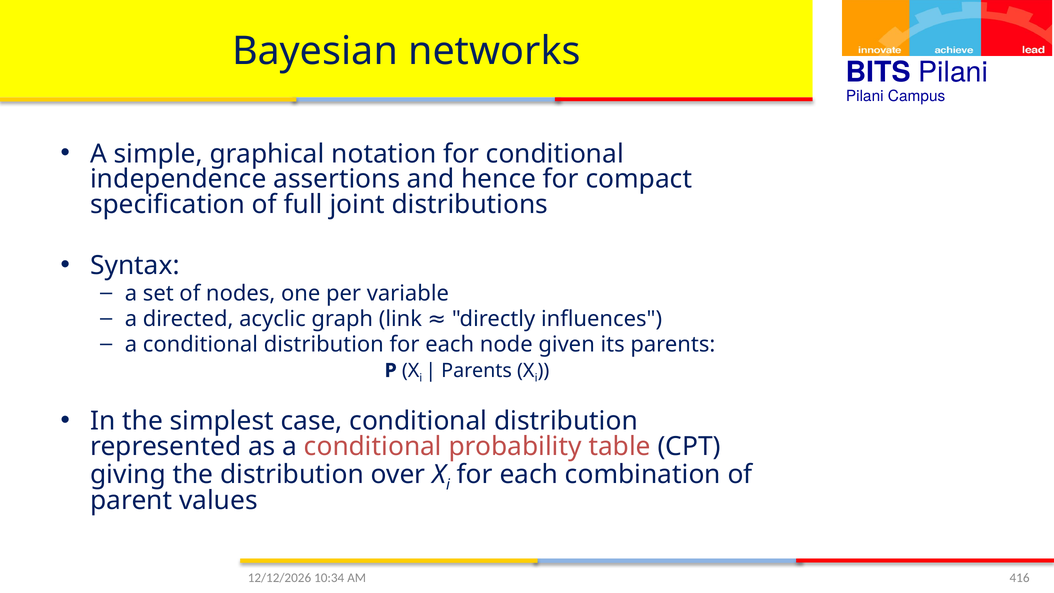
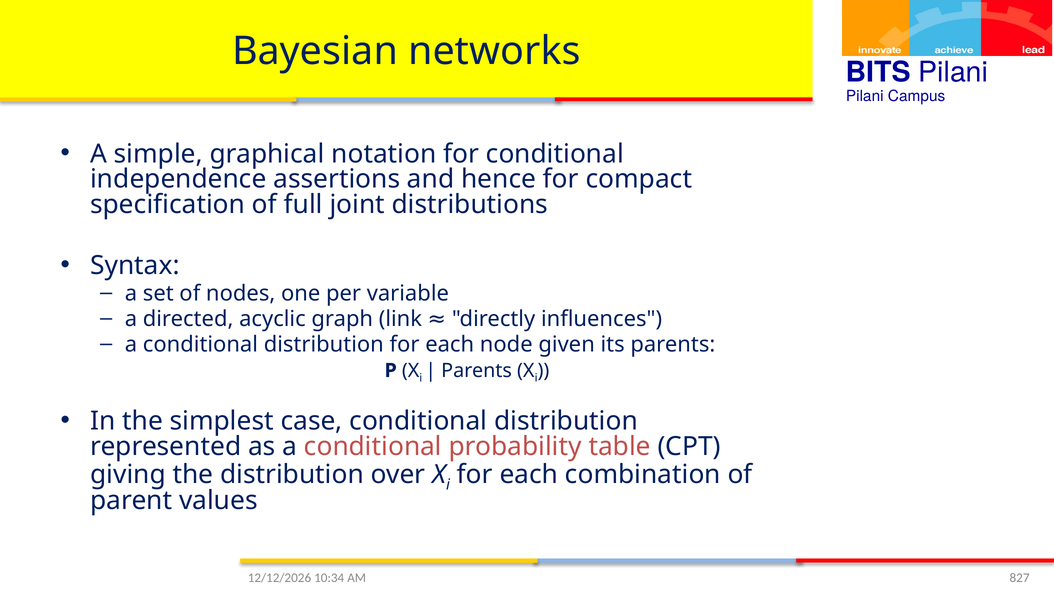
416: 416 -> 827
